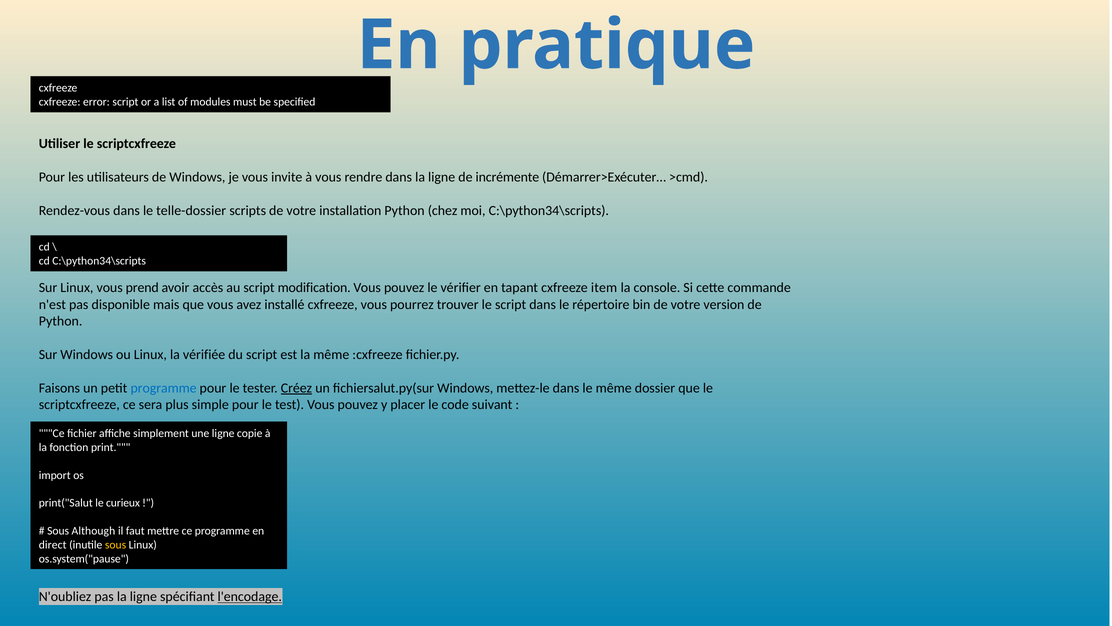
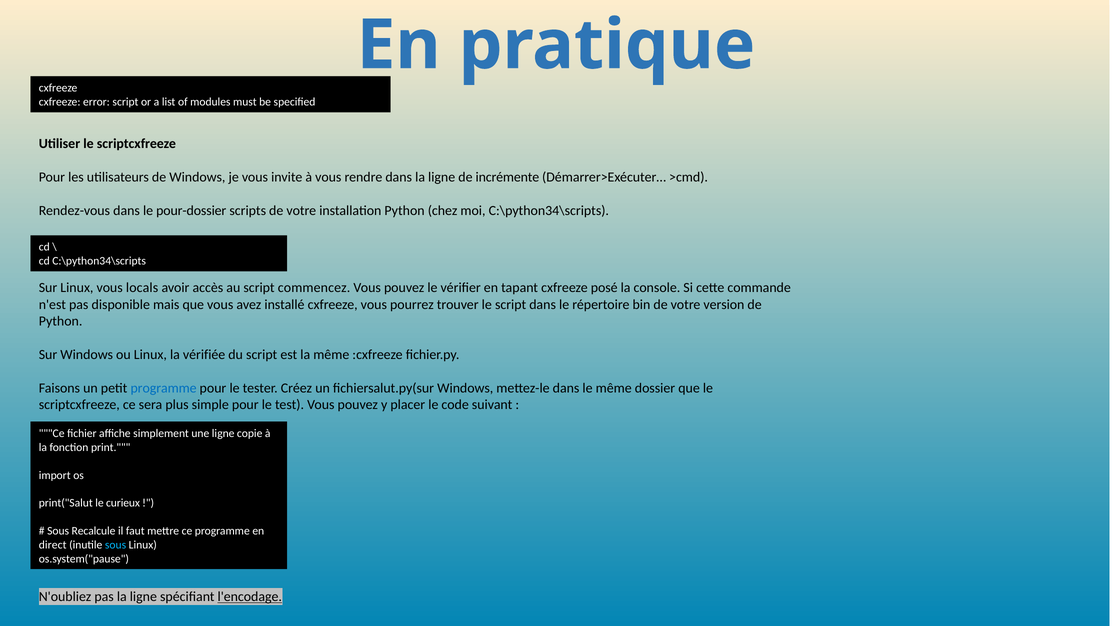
telle-dossier: telle-dossier -> pour-dossier
prend: prend -> locals
modification: modification -> commencez
item: item -> posé
Créez underline: present -> none
Although: Although -> Recalcule
sous at (116, 544) colour: yellow -> light blue
